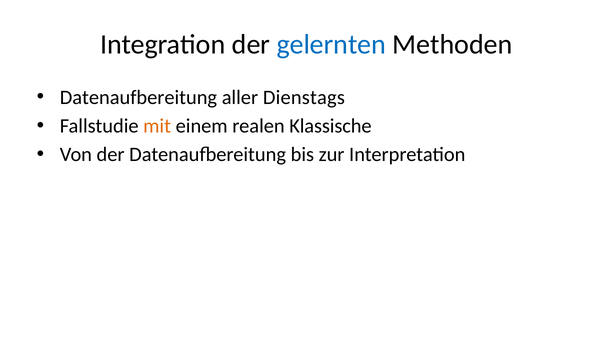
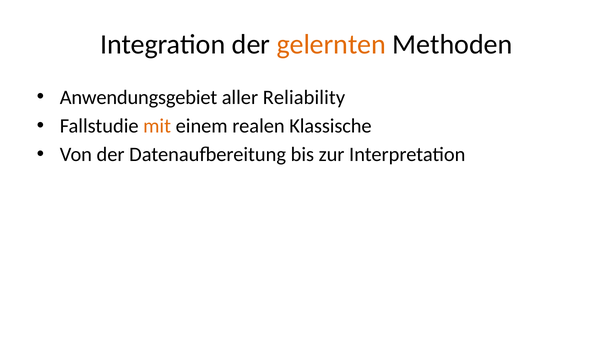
gelernten colour: blue -> orange
Datenaufbereitung at (138, 97): Datenaufbereitung -> Anwendungsgebiet
Dienstags: Dienstags -> Reliability
